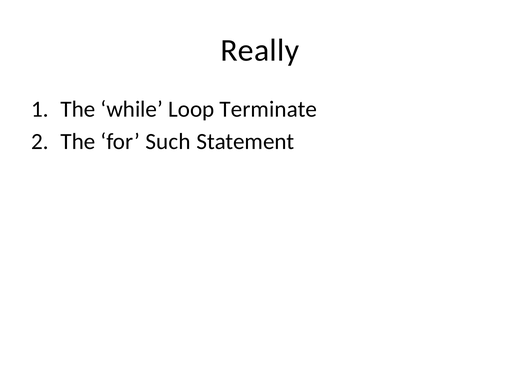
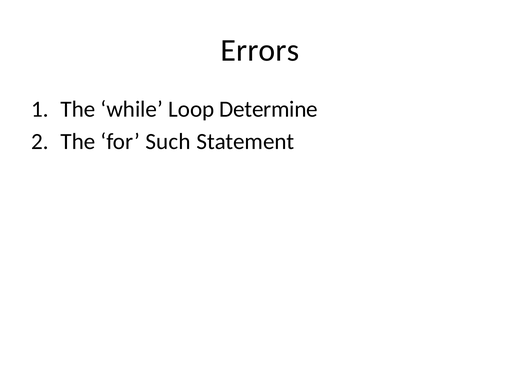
Really: Really -> Errors
Terminate: Terminate -> Determine
